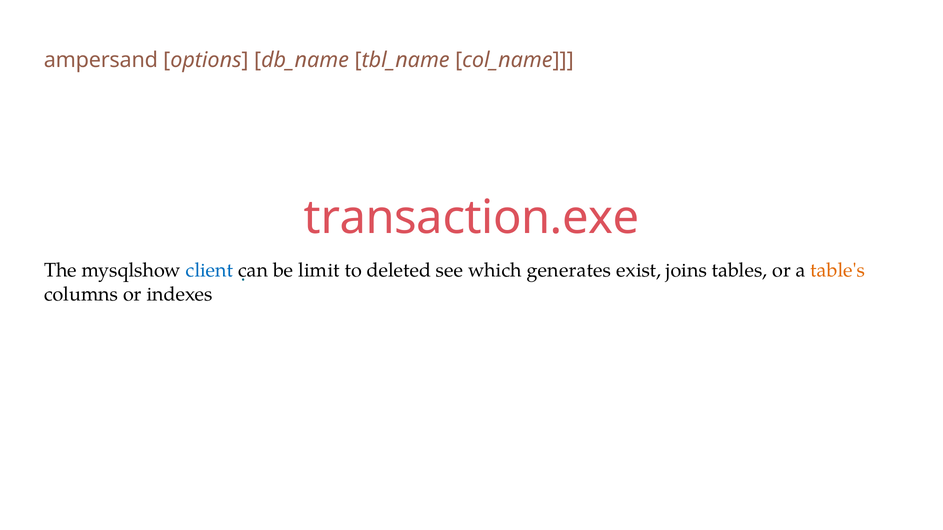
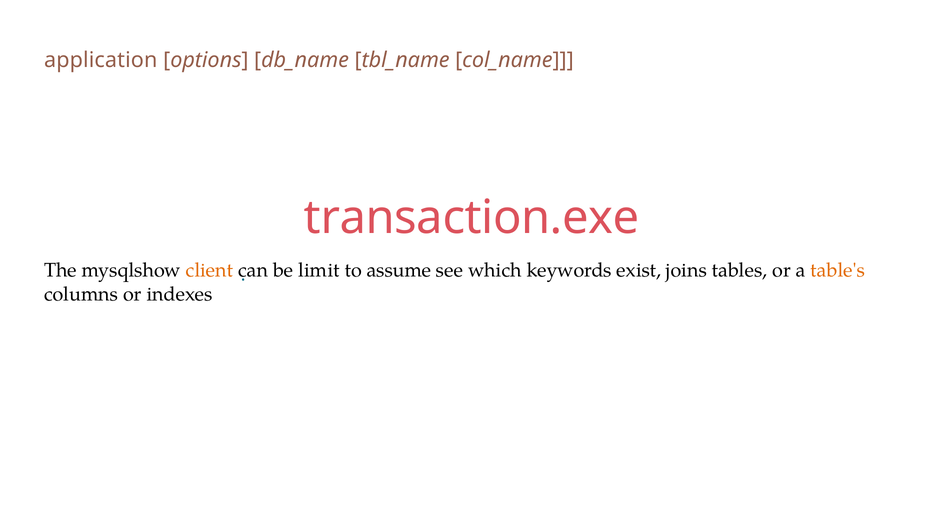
ampersand: ampersand -> application
client colour: blue -> orange
deleted: deleted -> assume
generates: generates -> keywords
